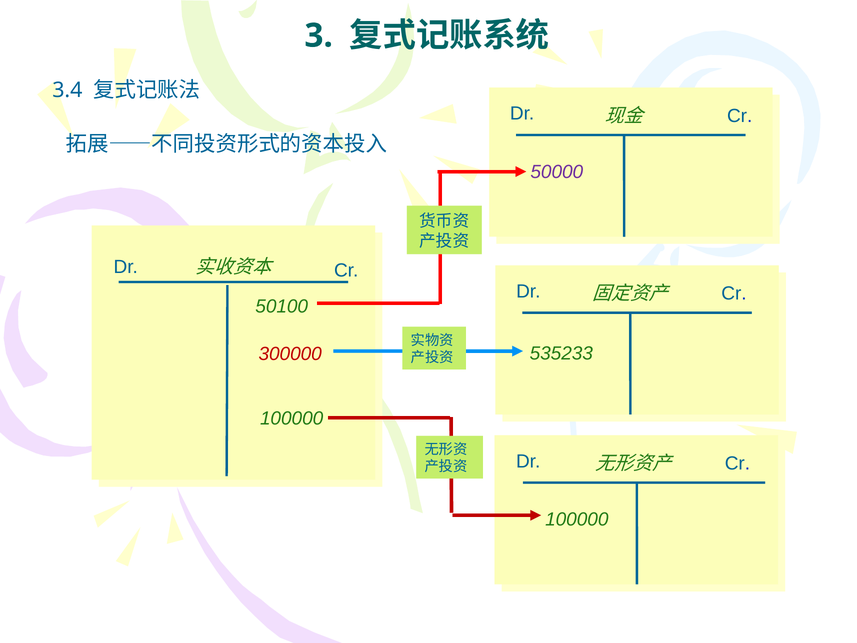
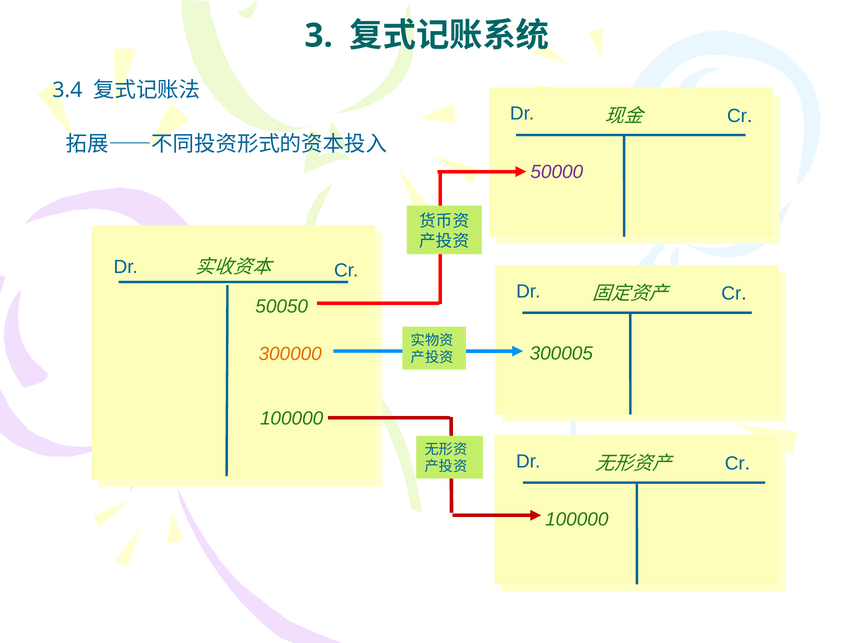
50100: 50100 -> 50050
535233: 535233 -> 300005
300000 colour: red -> orange
